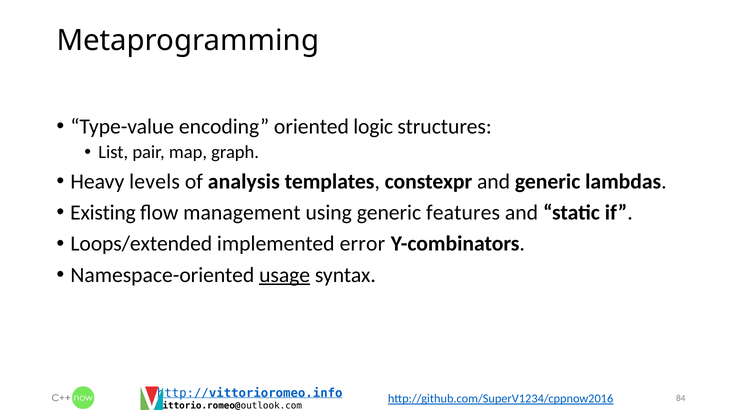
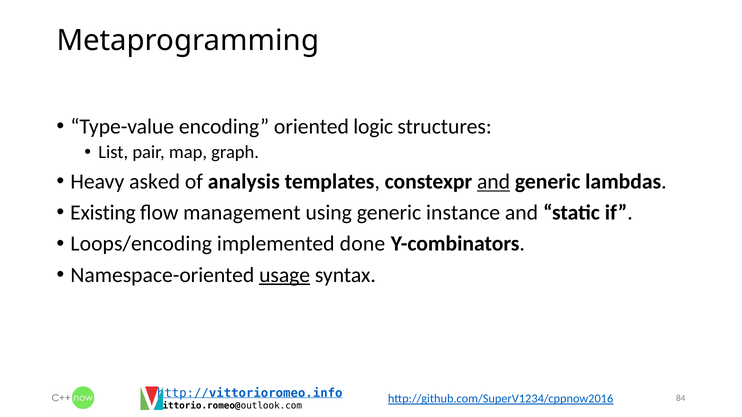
levels: levels -> asked
and at (494, 182) underline: none -> present
features: features -> instance
Loops/extended: Loops/extended -> Loops/encoding
error: error -> done
